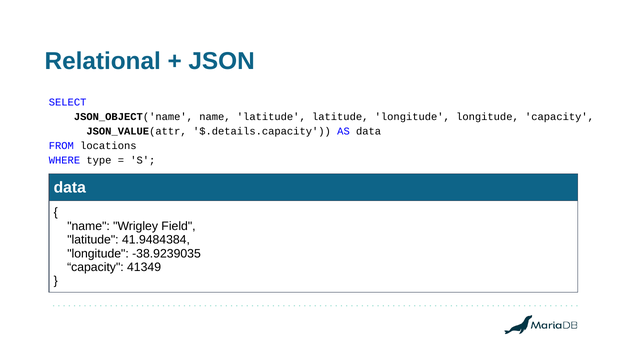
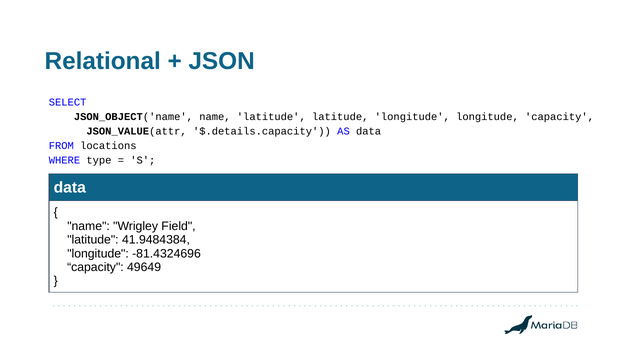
-38.9239035: -38.9239035 -> -81.4324696
41349: 41349 -> 49649
